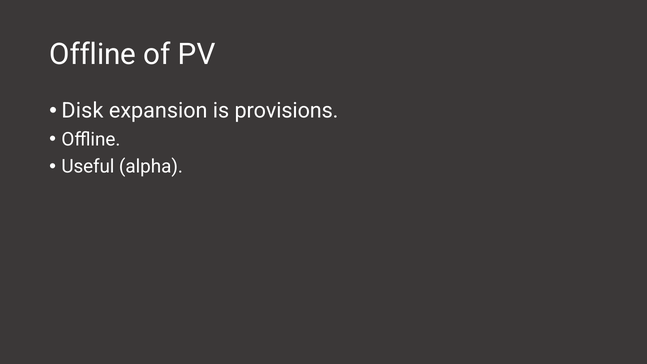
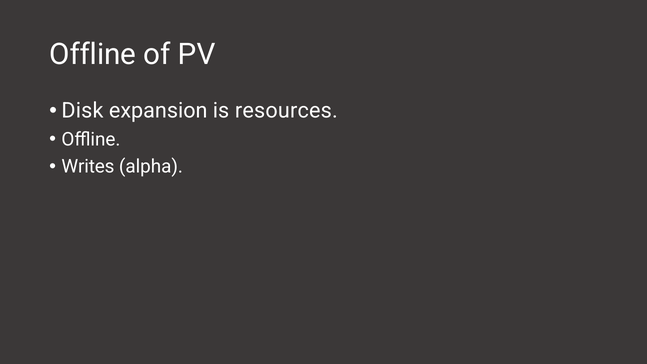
provisions: provisions -> resources
Useful: Useful -> Writes
